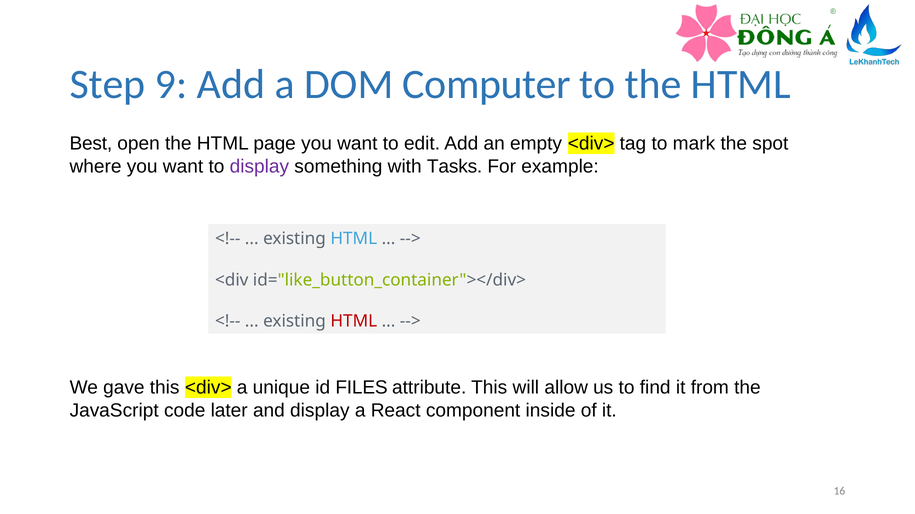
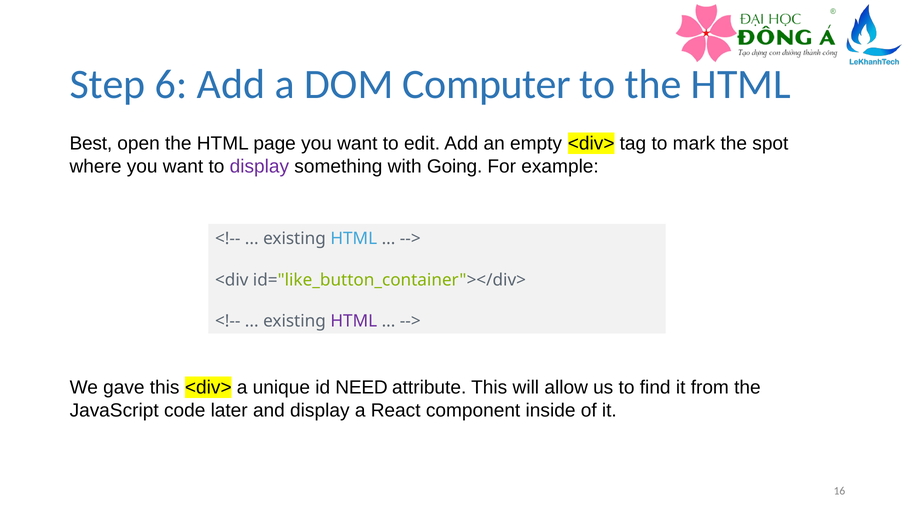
9: 9 -> 6
Tasks: Tasks -> Going
HTML at (354, 321) colour: red -> purple
FILES: FILES -> NEED
